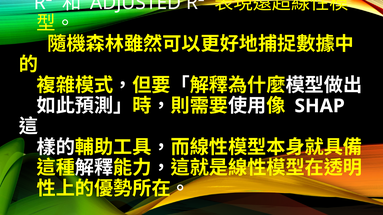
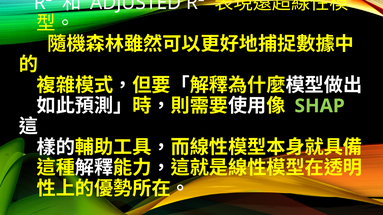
SHAP colour: white -> light green
